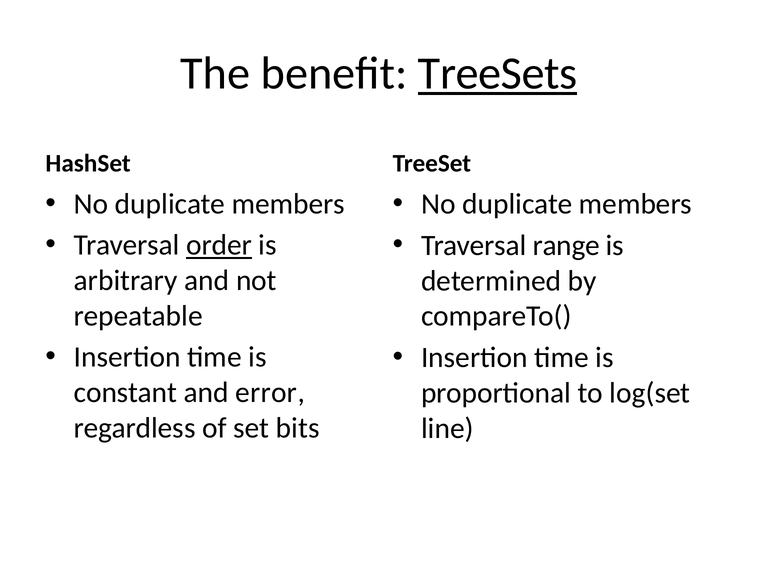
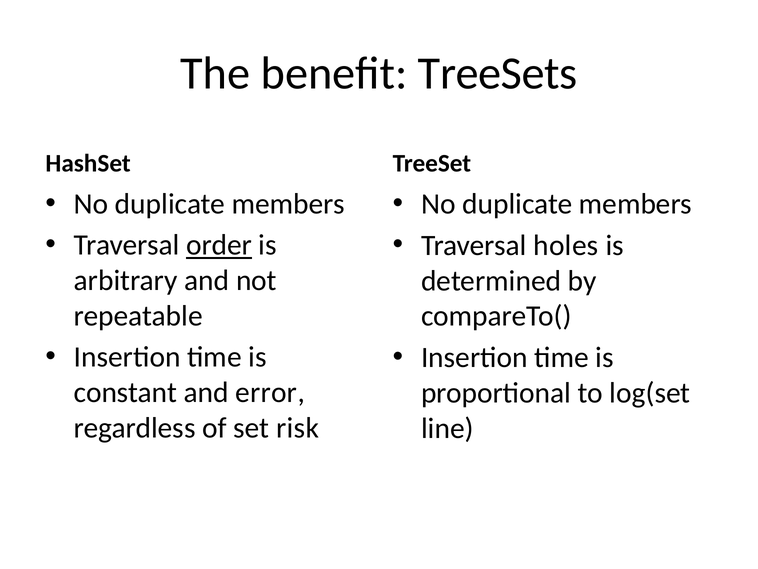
TreeSets underline: present -> none
range: range -> holes
bits: bits -> risk
